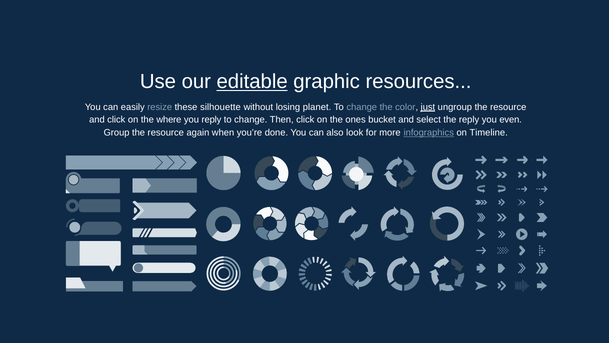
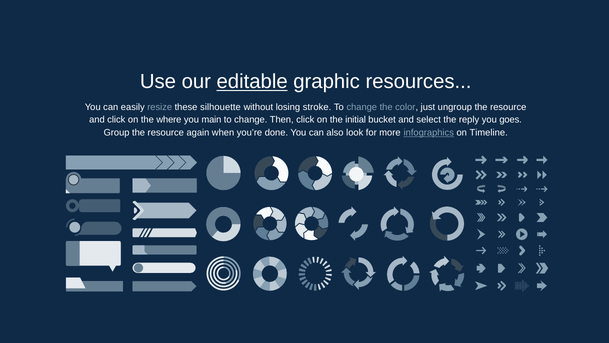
planet: planet -> stroke
just underline: present -> none
you reply: reply -> main
ones: ones -> initial
even: even -> goes
